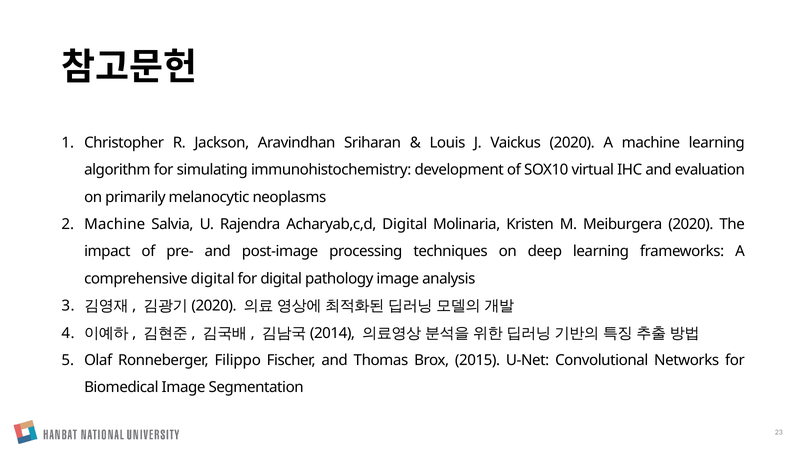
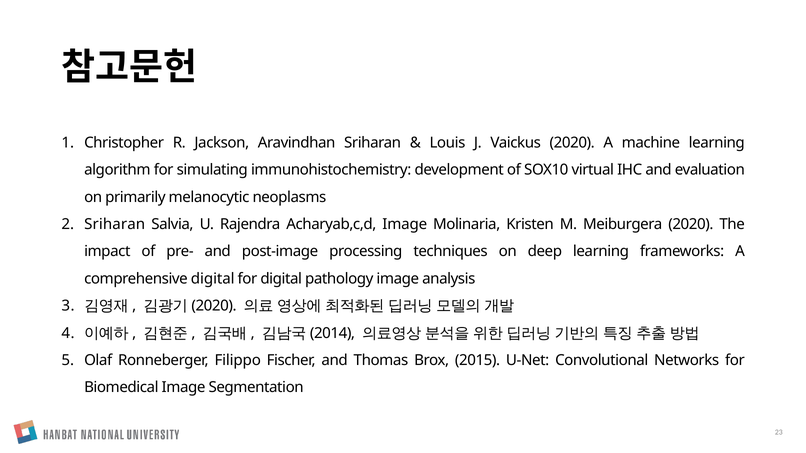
Machine at (115, 225): Machine -> Sriharan
Acharyab,c,d Digital: Digital -> Image
